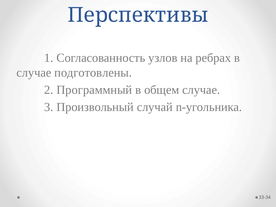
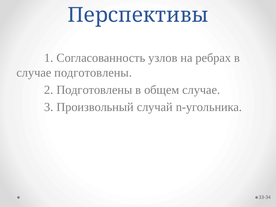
2 Программный: Программный -> Подготовлены
